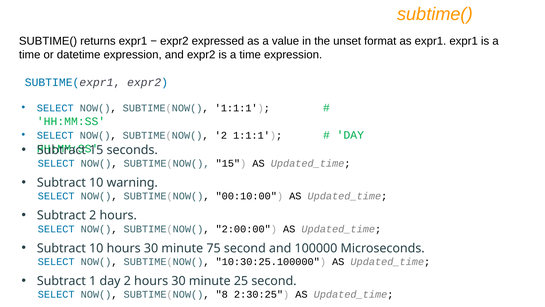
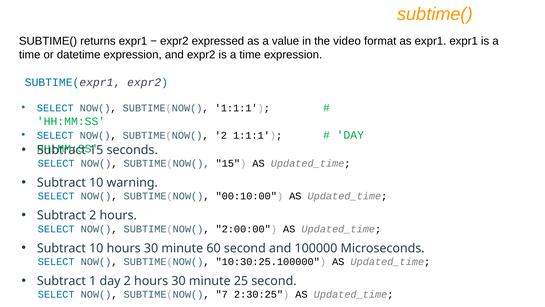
unset: unset -> video
75: 75 -> 60
8: 8 -> 7
